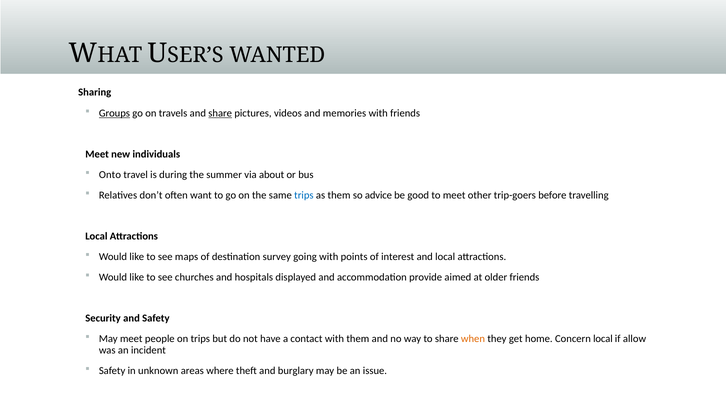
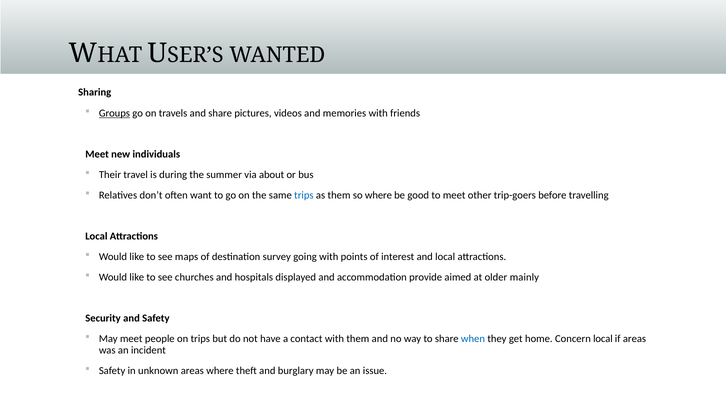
share at (220, 113) underline: present -> none
Onto: Onto -> Their
so advice: advice -> where
older friends: friends -> mainly
when colour: orange -> blue
if allow: allow -> areas
